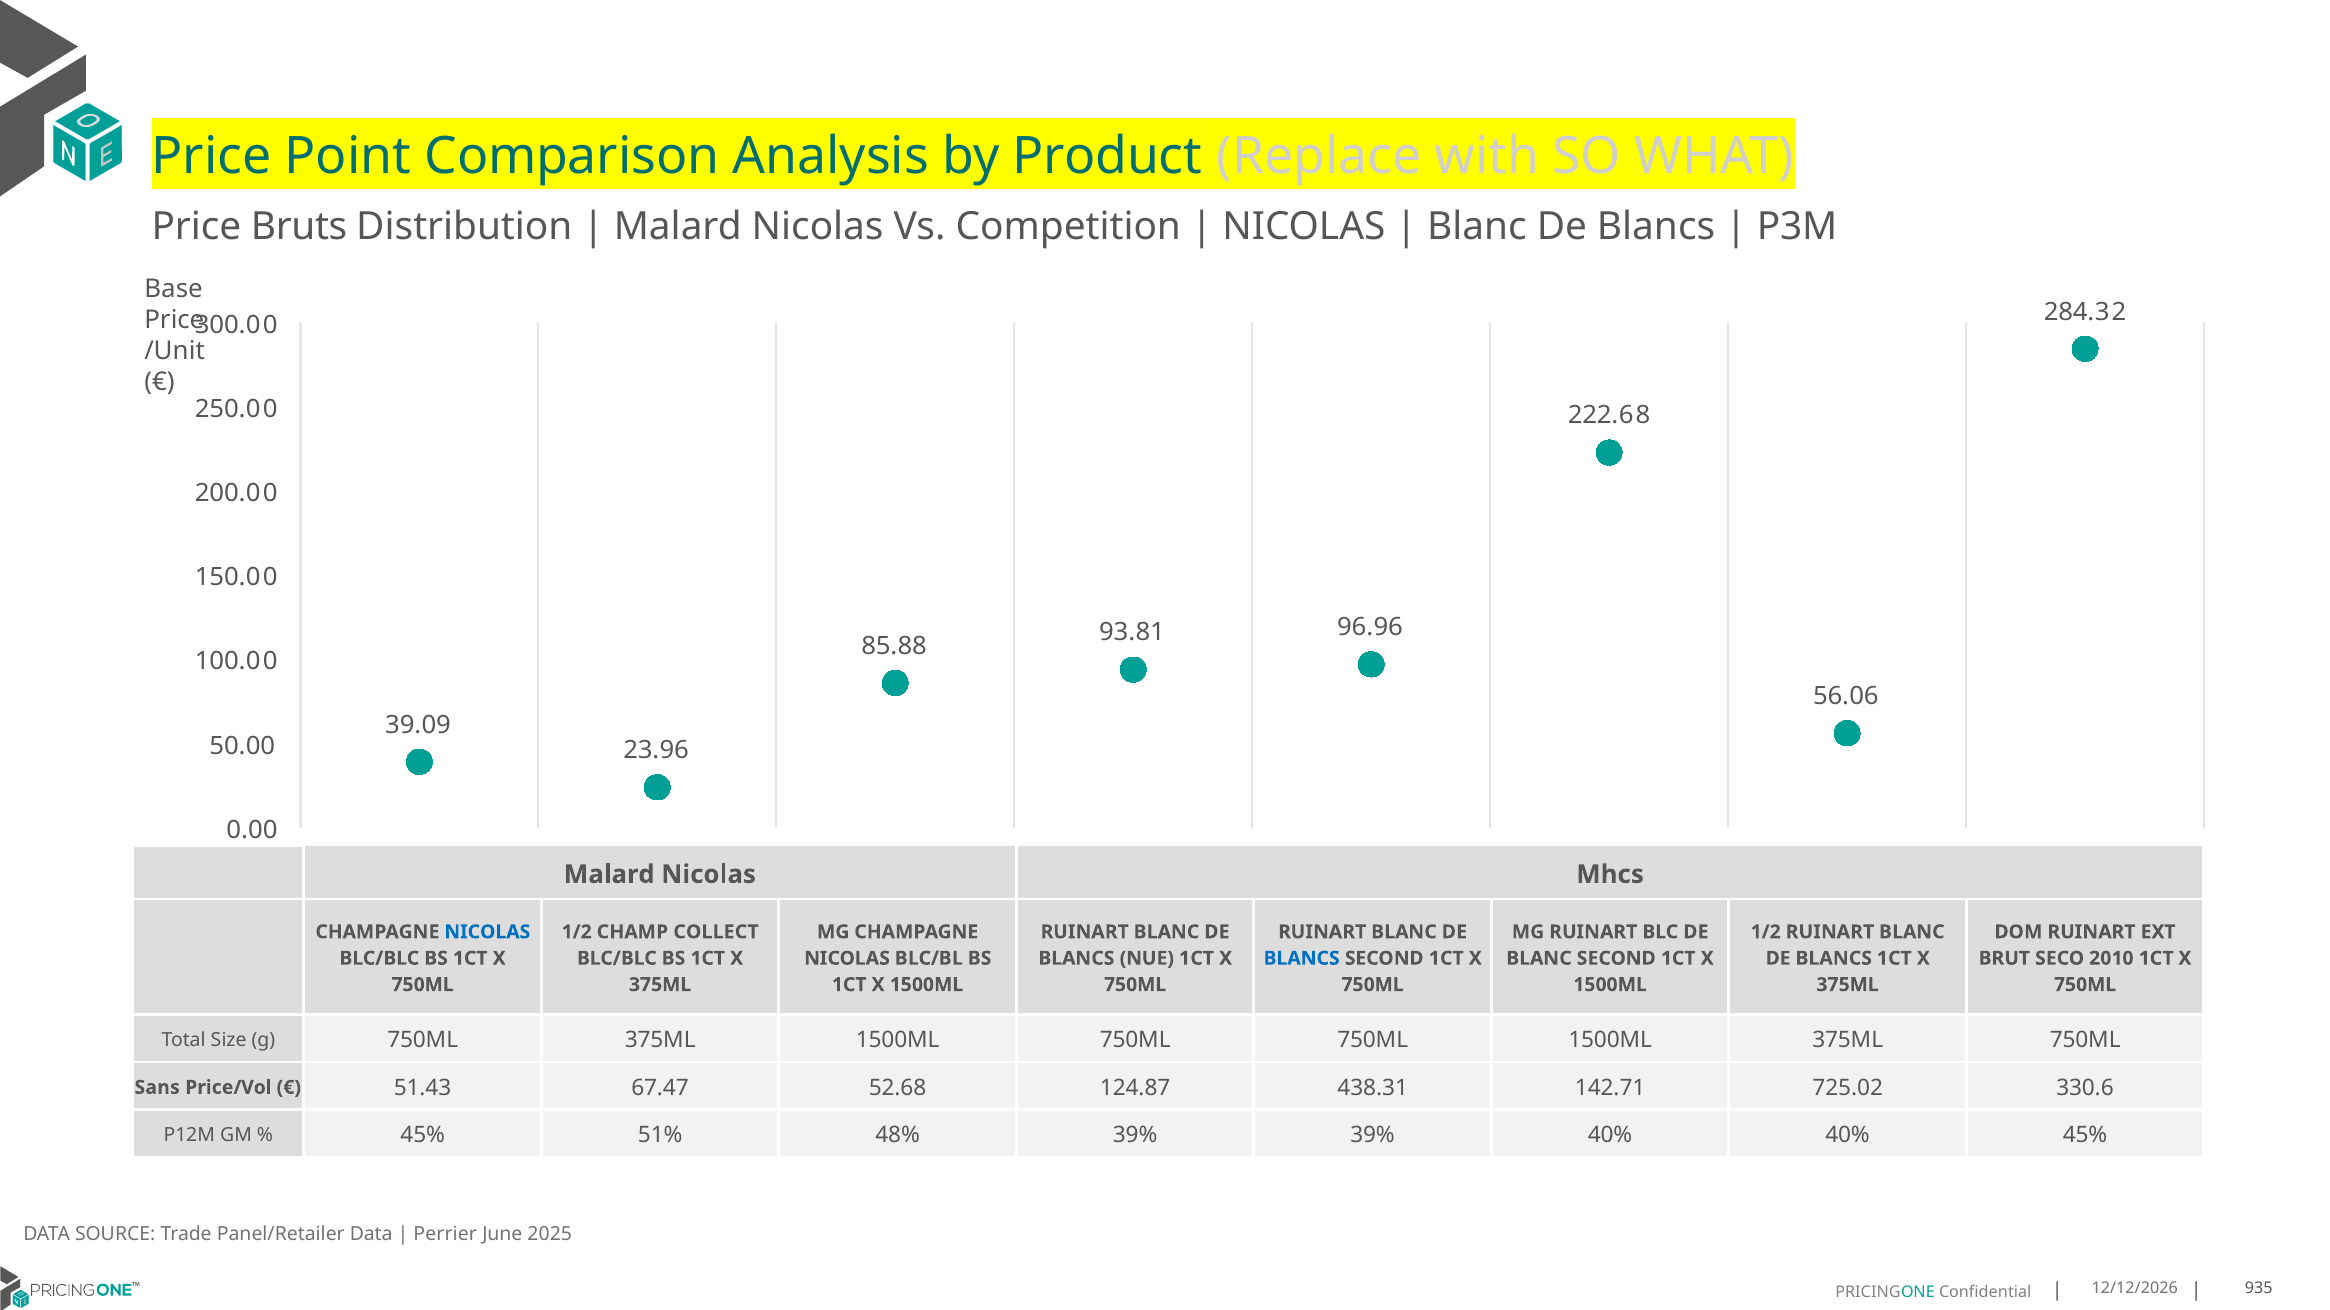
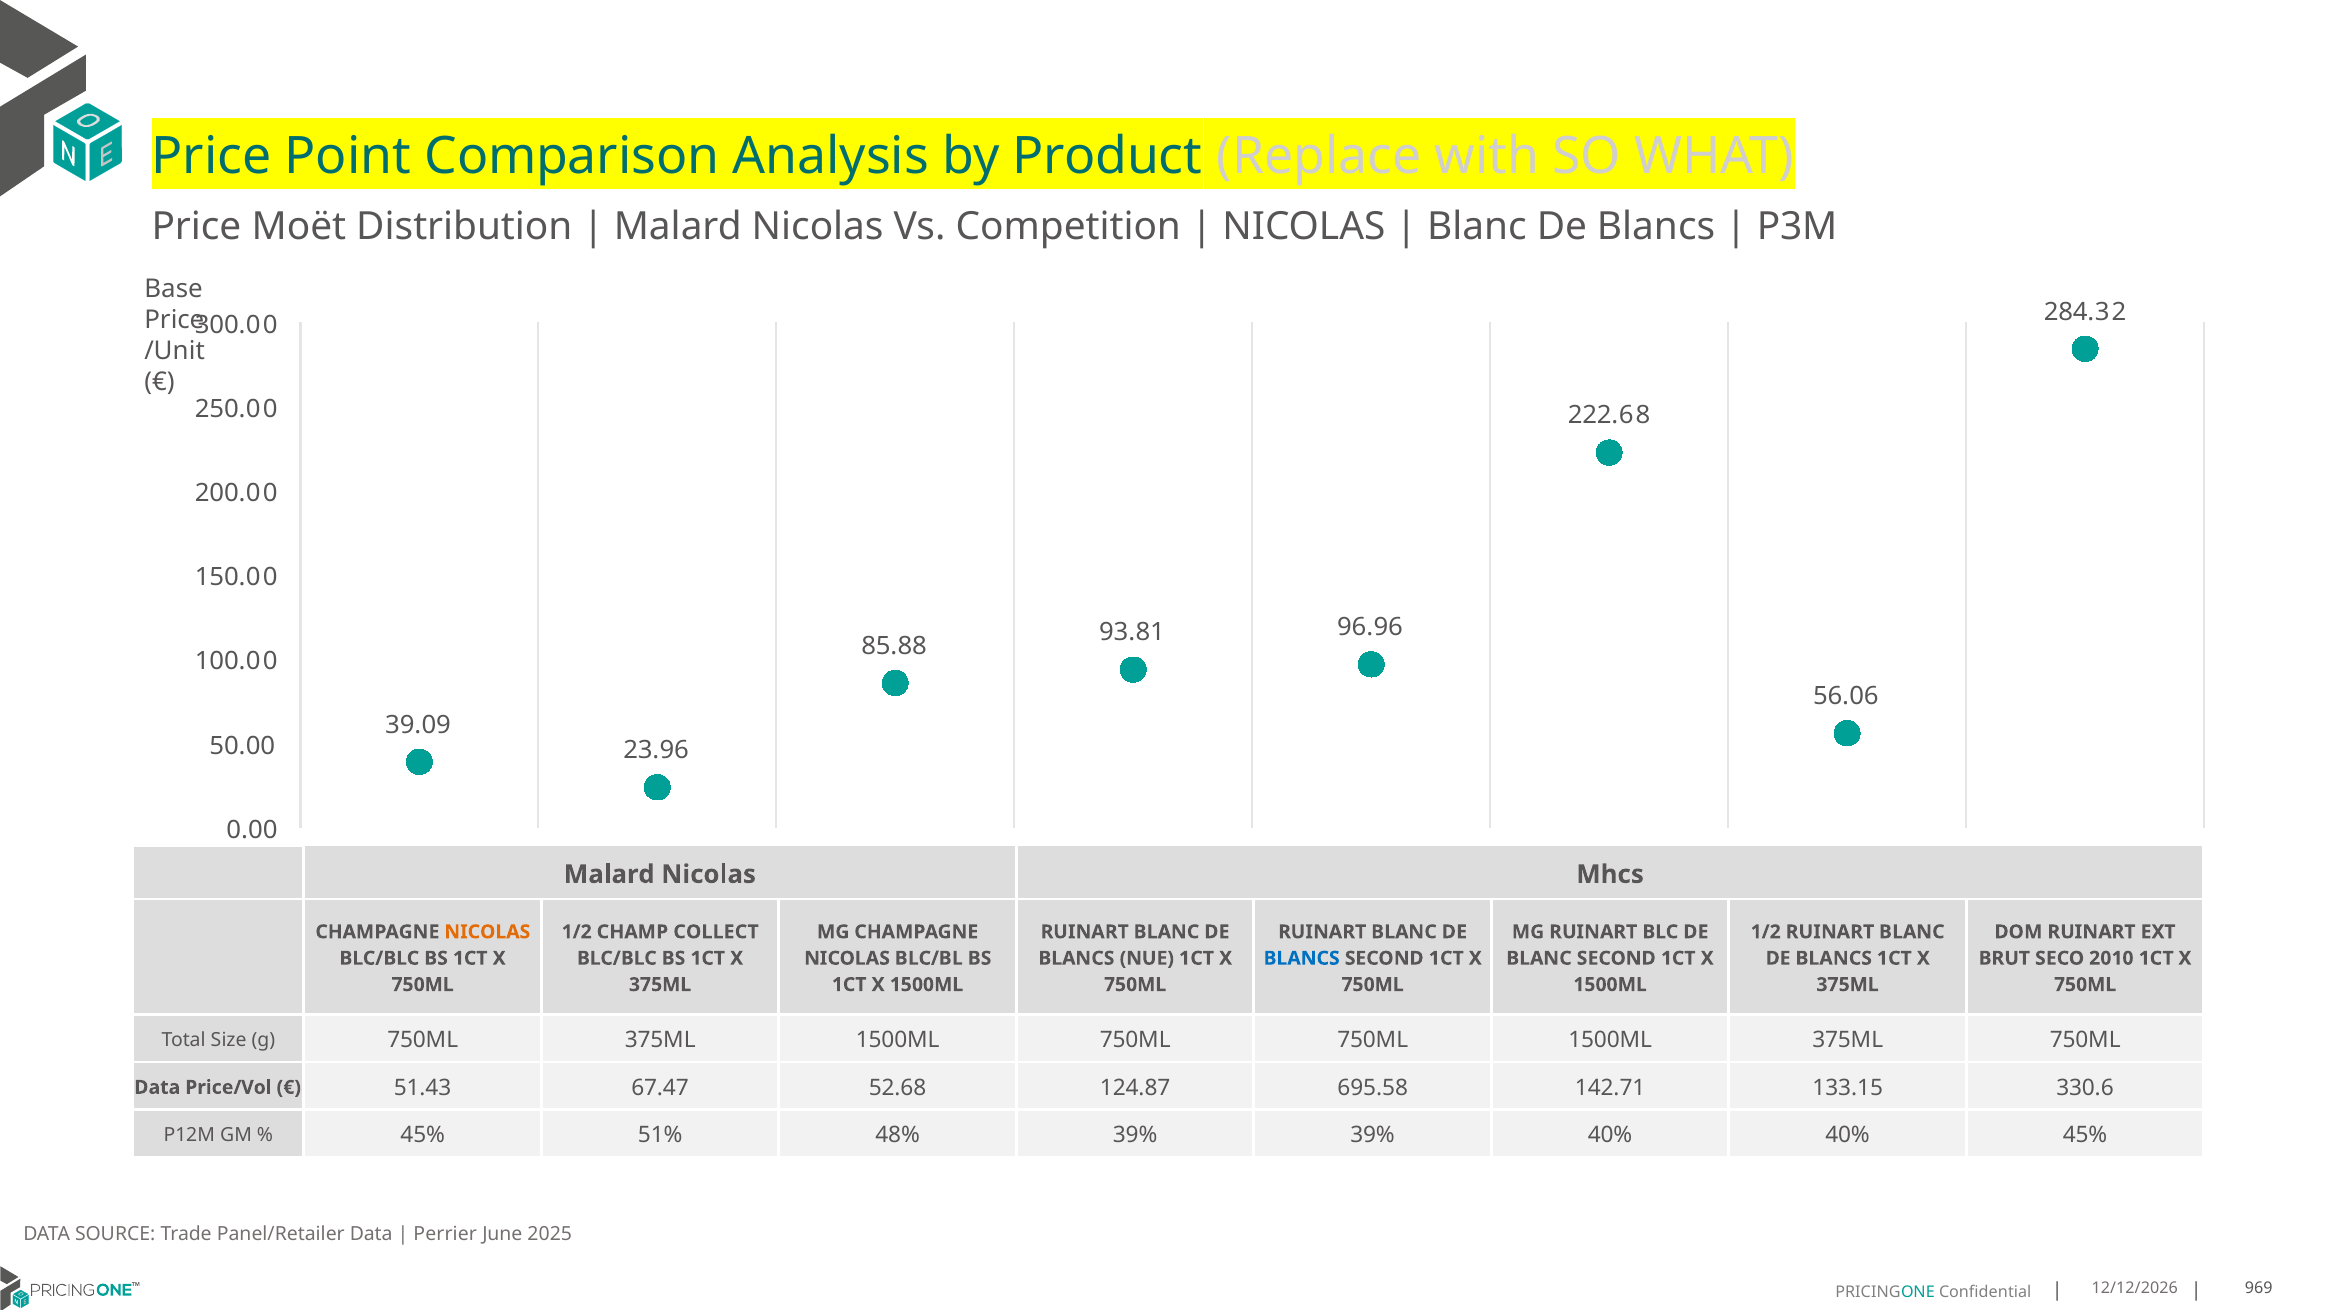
Bruts: Bruts -> Moët
NICOLAS at (487, 932) colour: blue -> orange
Sans at (157, 1088): Sans -> Data
438.31: 438.31 -> 695.58
725.02: 725.02 -> 133.15
935: 935 -> 969
